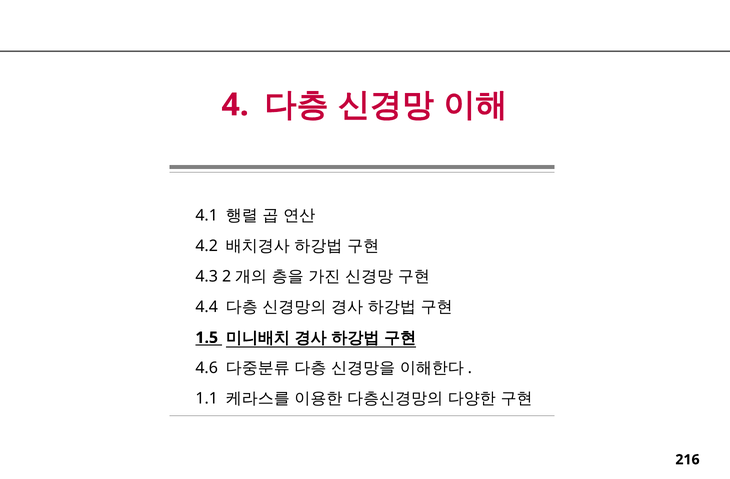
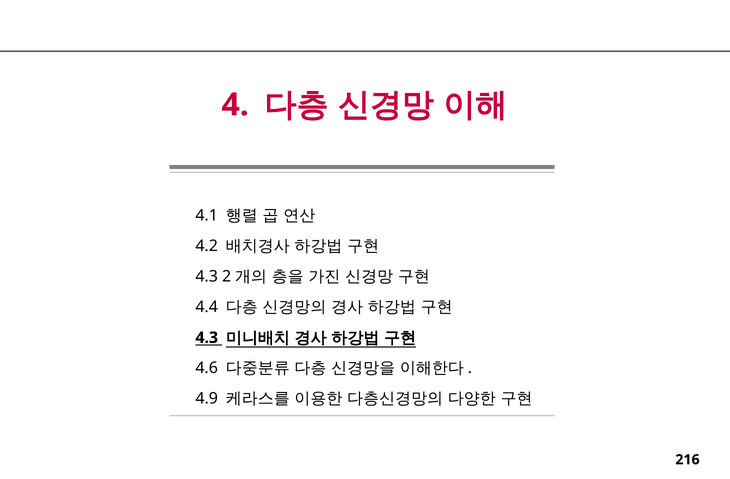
1.5 at (207, 338): 1.5 -> 4.3
1.1: 1.1 -> 4.9
